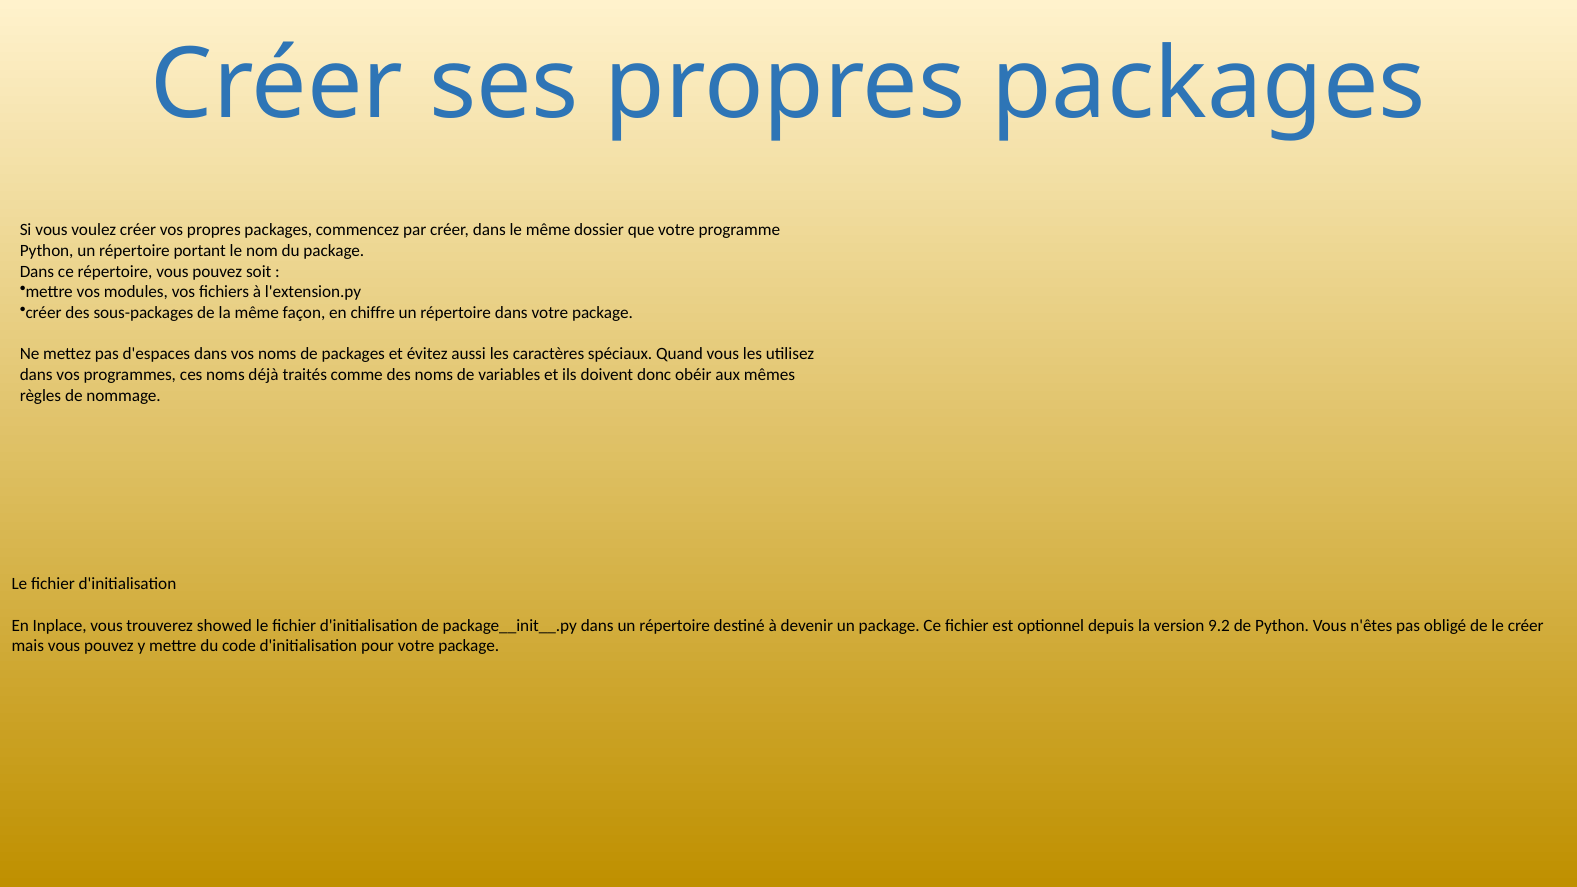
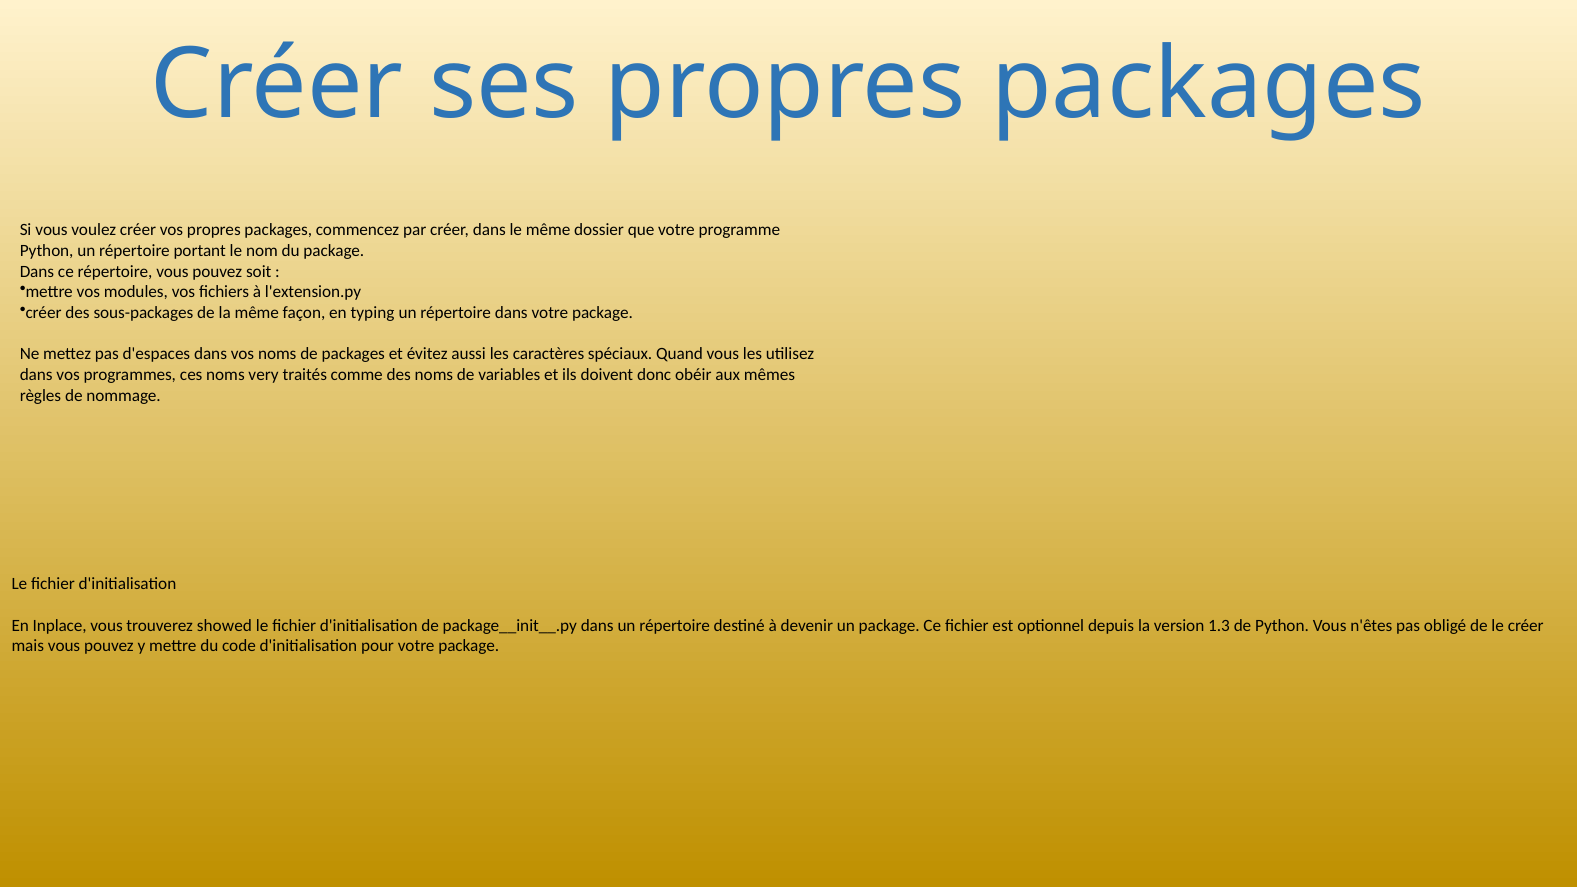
chiffre: chiffre -> typing
déjà: déjà -> very
9.2: 9.2 -> 1.3
